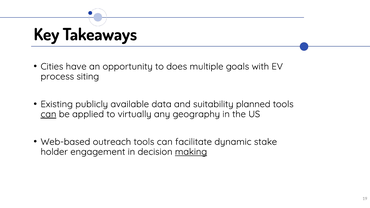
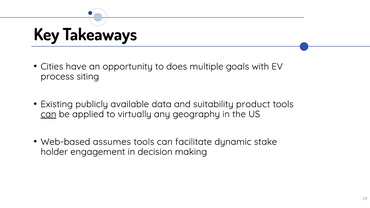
planned: planned -> product
outreach: outreach -> assumes
making underline: present -> none
